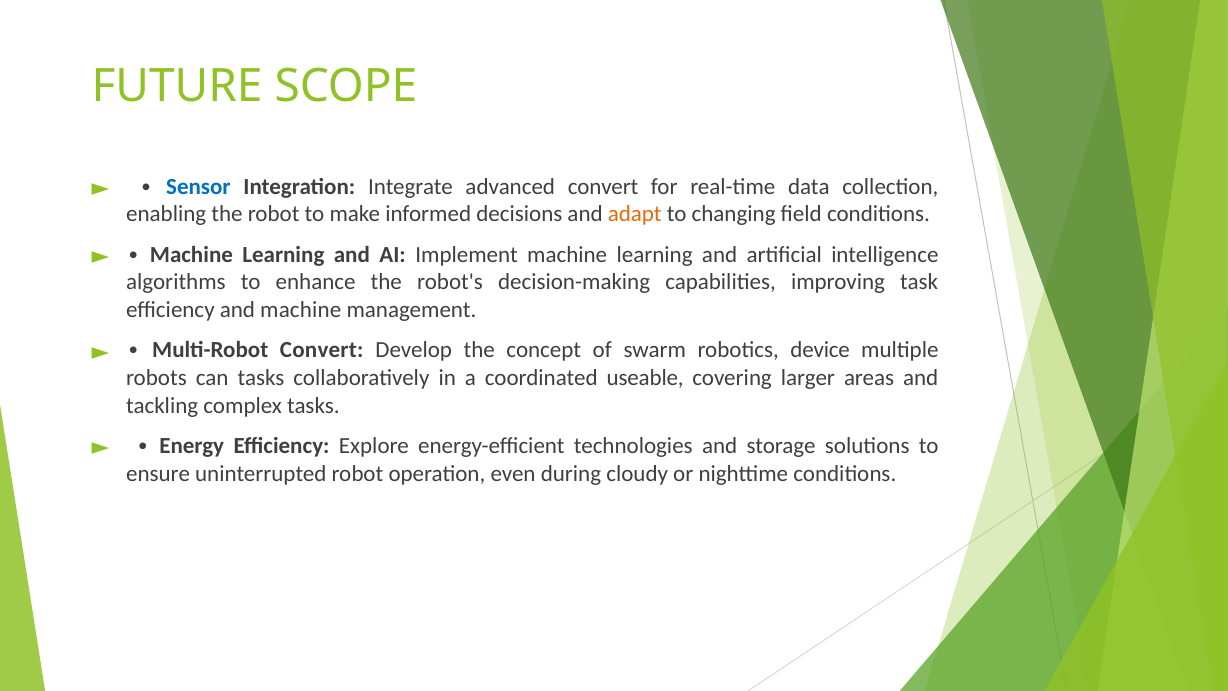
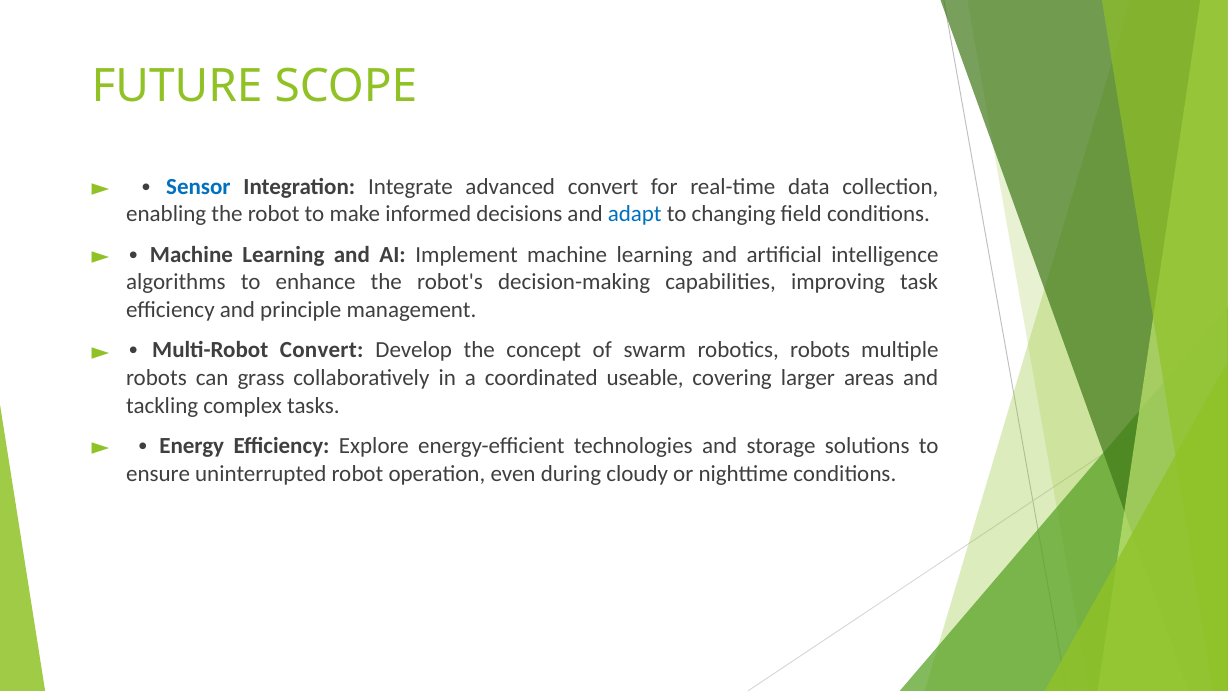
adapt colour: orange -> blue
and machine: machine -> principle
robotics device: device -> robots
can tasks: tasks -> grass
